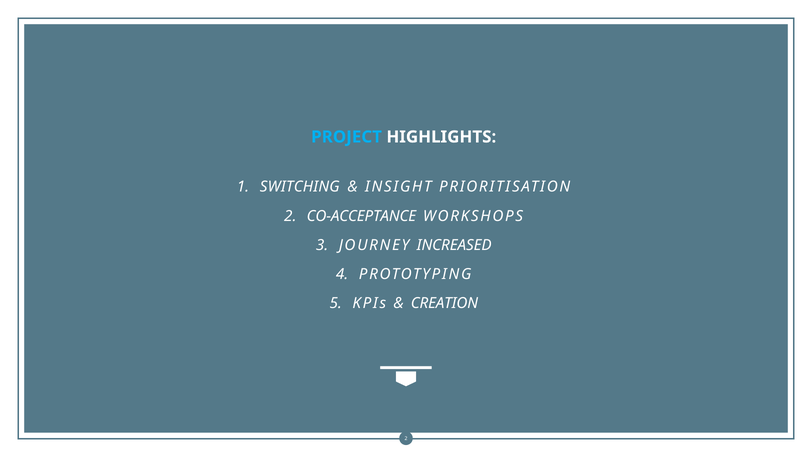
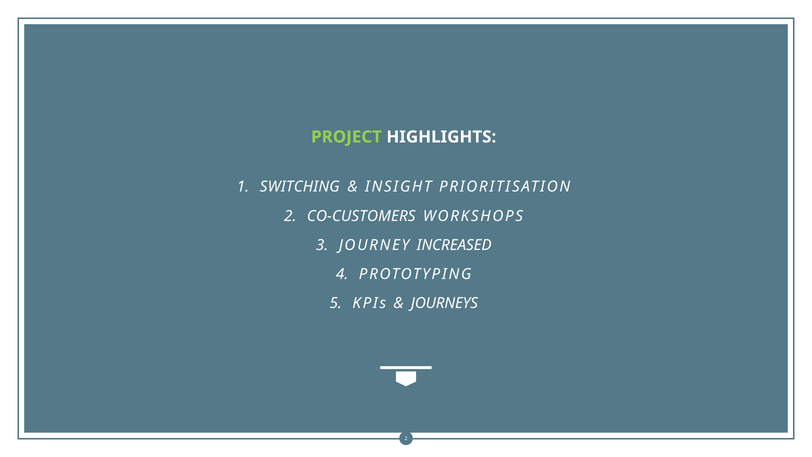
PROJECT colour: light blue -> light green
CO-ACCEPTANCE: CO-ACCEPTANCE -> CO-CUSTOMERS
CREATION: CREATION -> JOURNEYS
